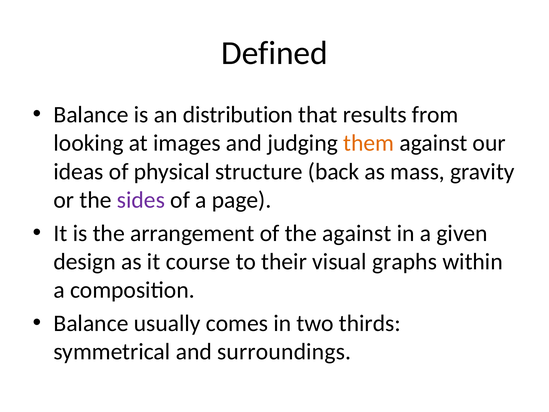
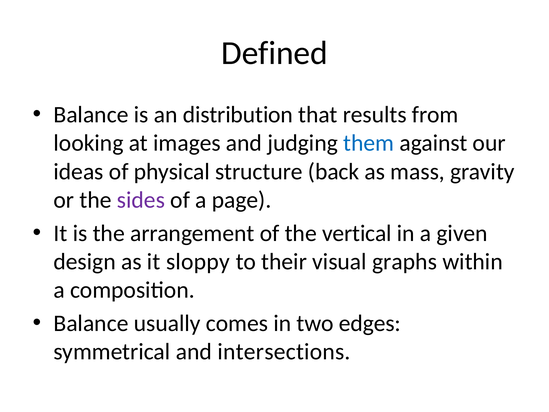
them colour: orange -> blue
the against: against -> vertical
course: course -> sloppy
thirds: thirds -> edges
surroundings: surroundings -> intersections
